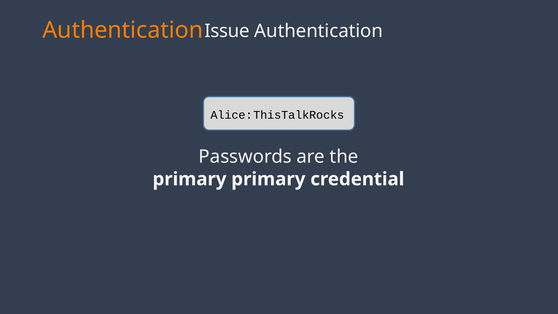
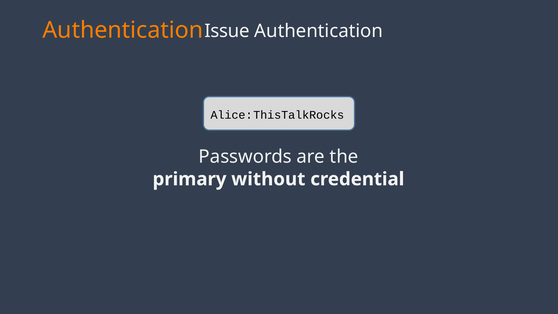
primary primary: primary -> without
